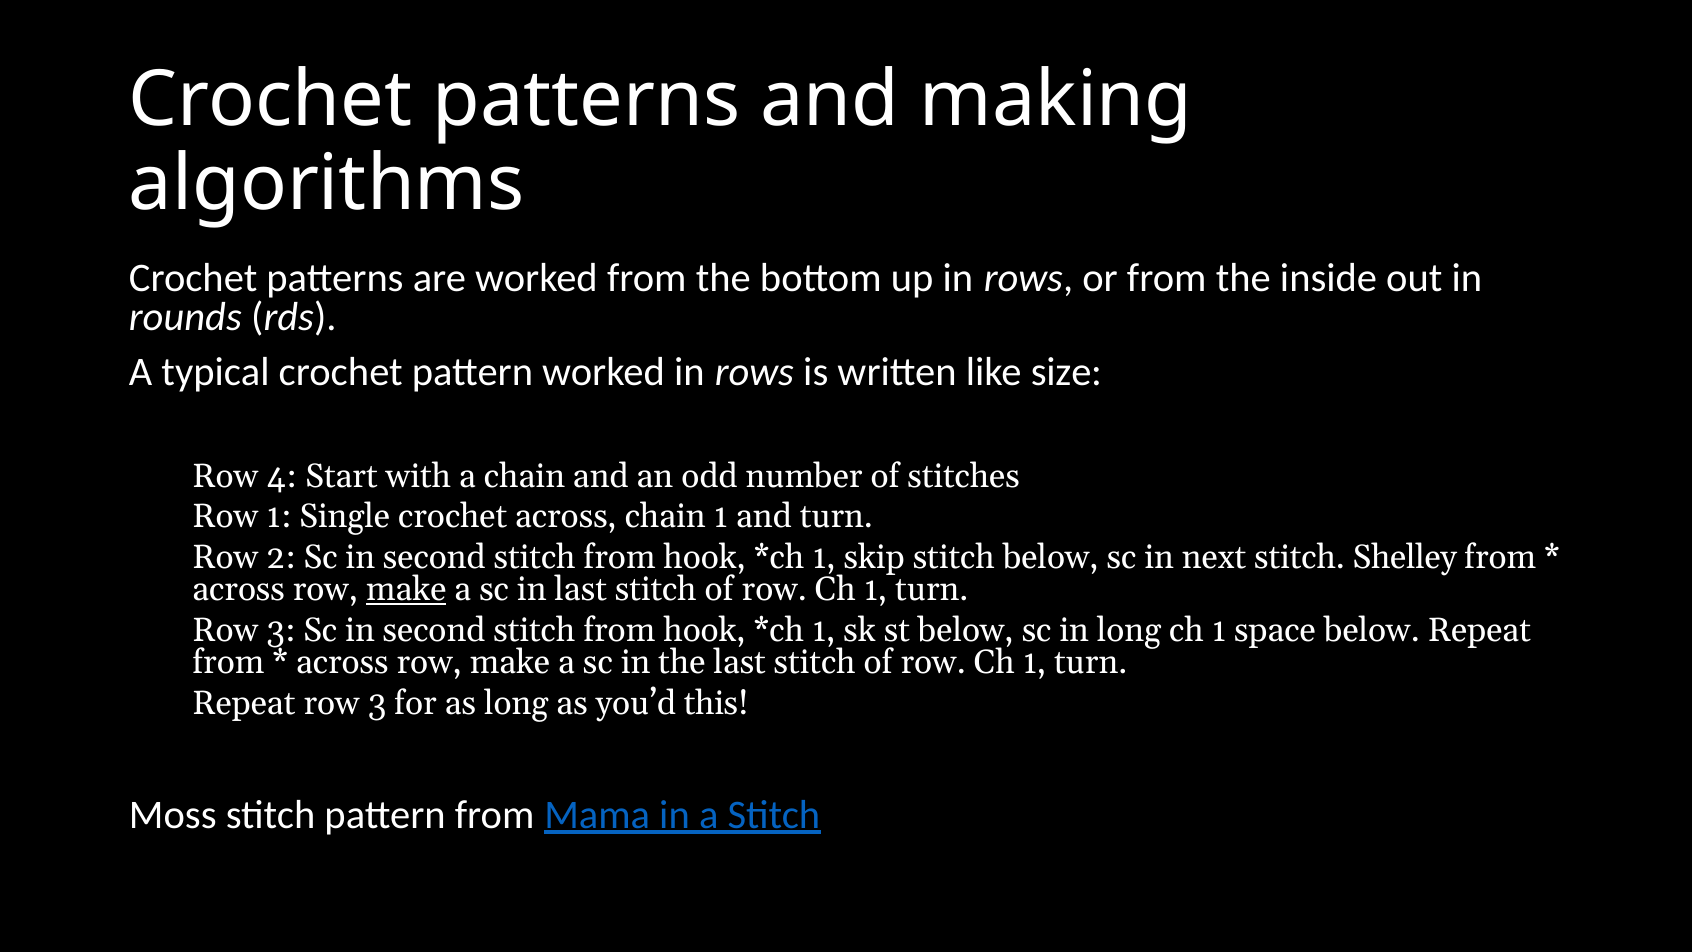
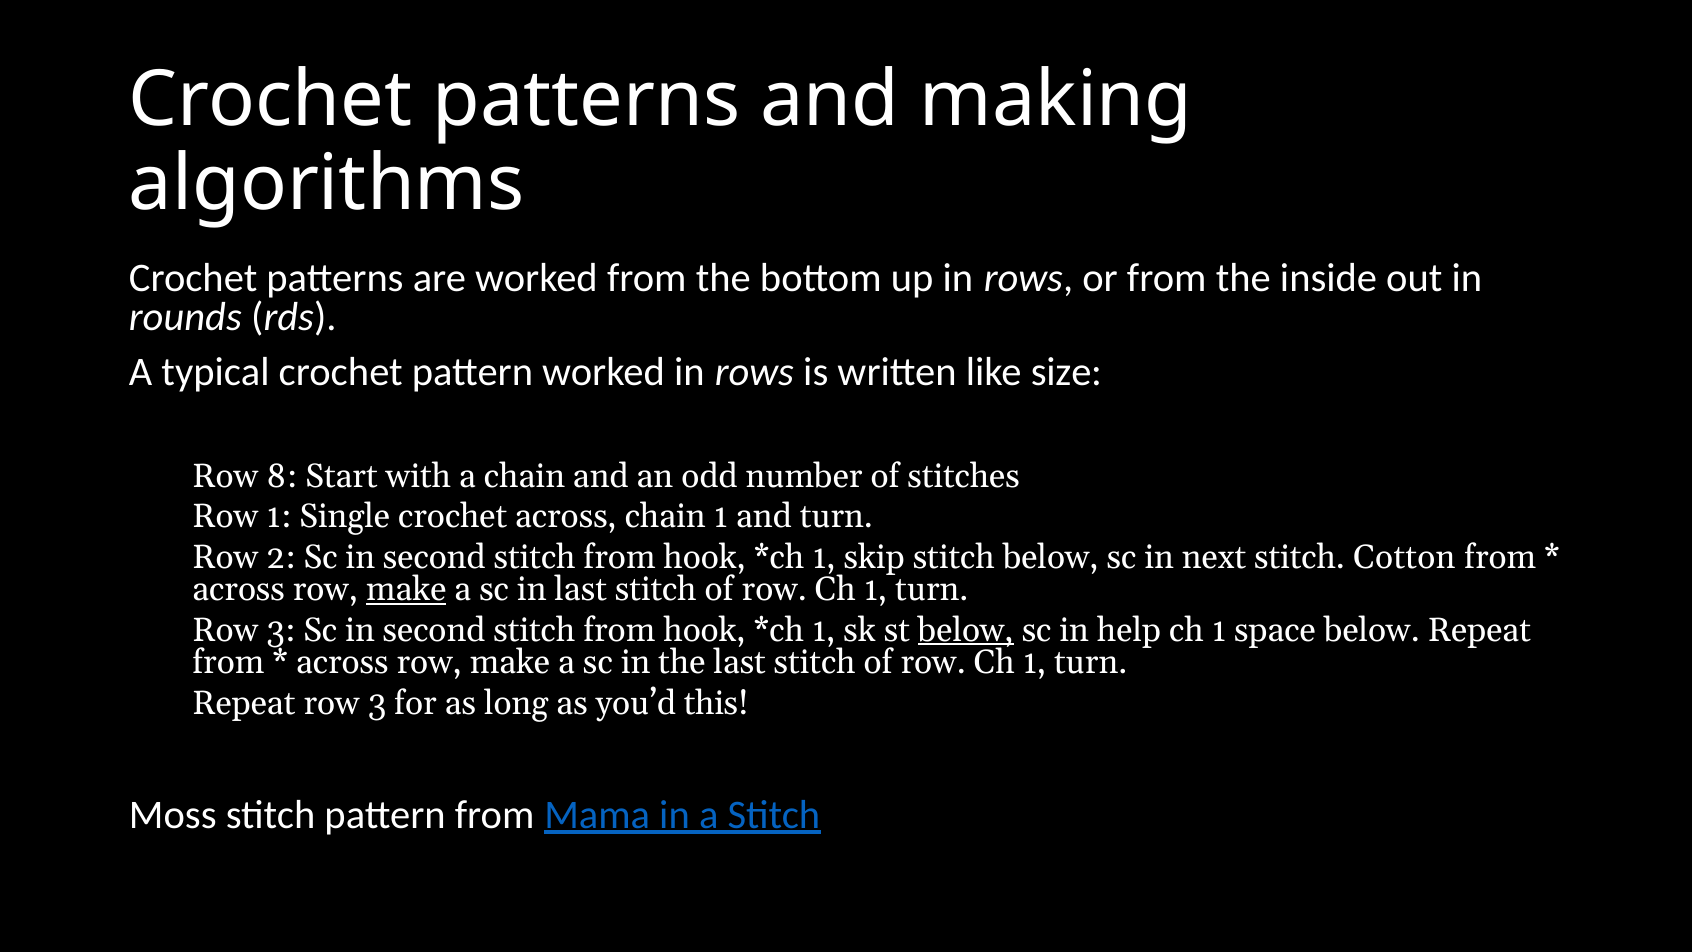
4: 4 -> 8
Shelley: Shelley -> Cotton
below at (966, 630) underline: none -> present
in long: long -> help
